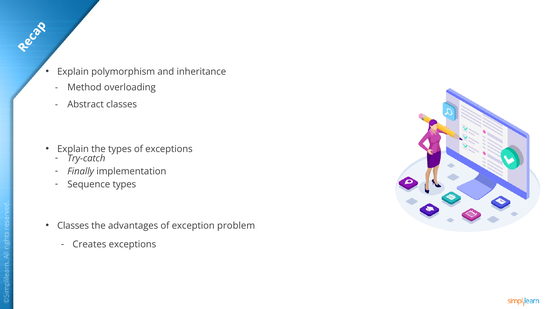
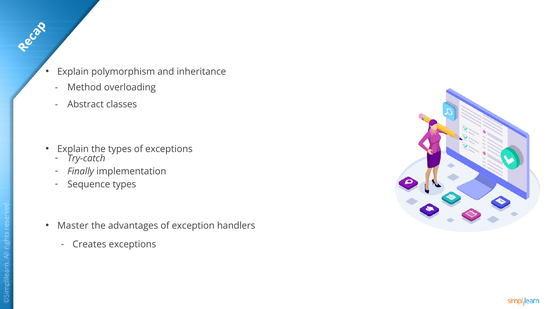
Classes at (73, 225): Classes -> Master
problem: problem -> handlers
